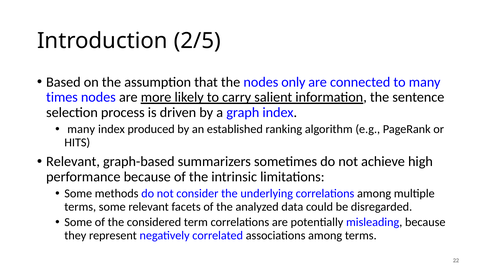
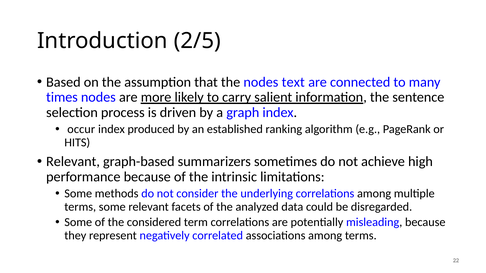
only: only -> text
many at (81, 129): many -> occur
